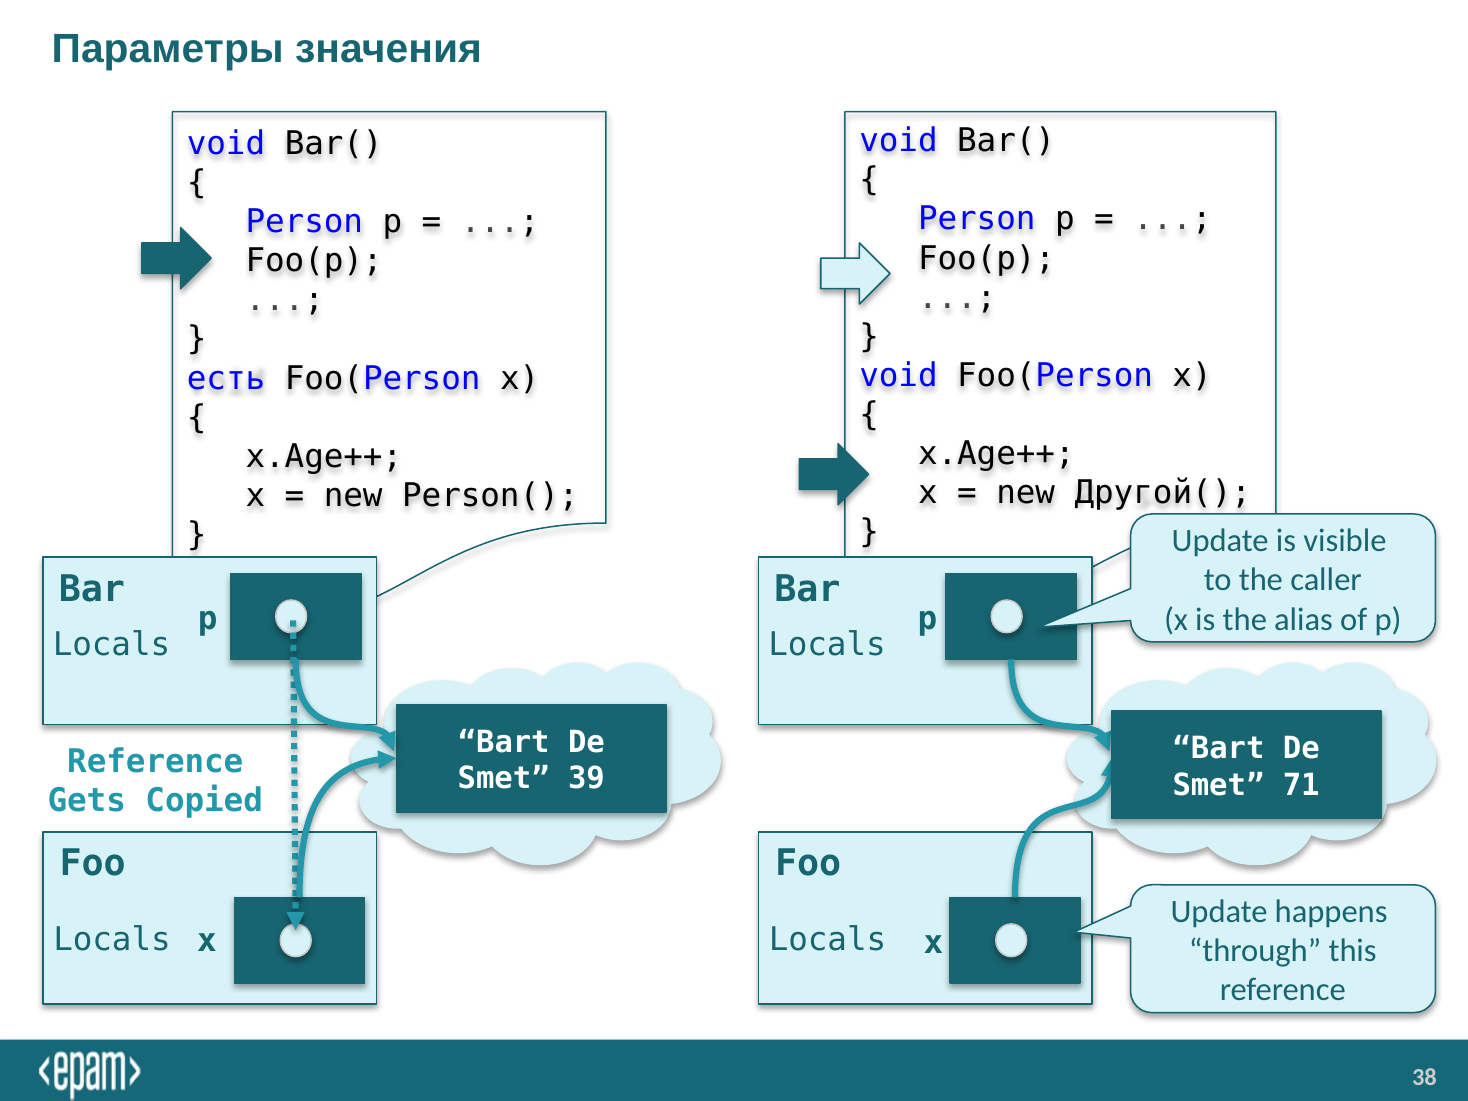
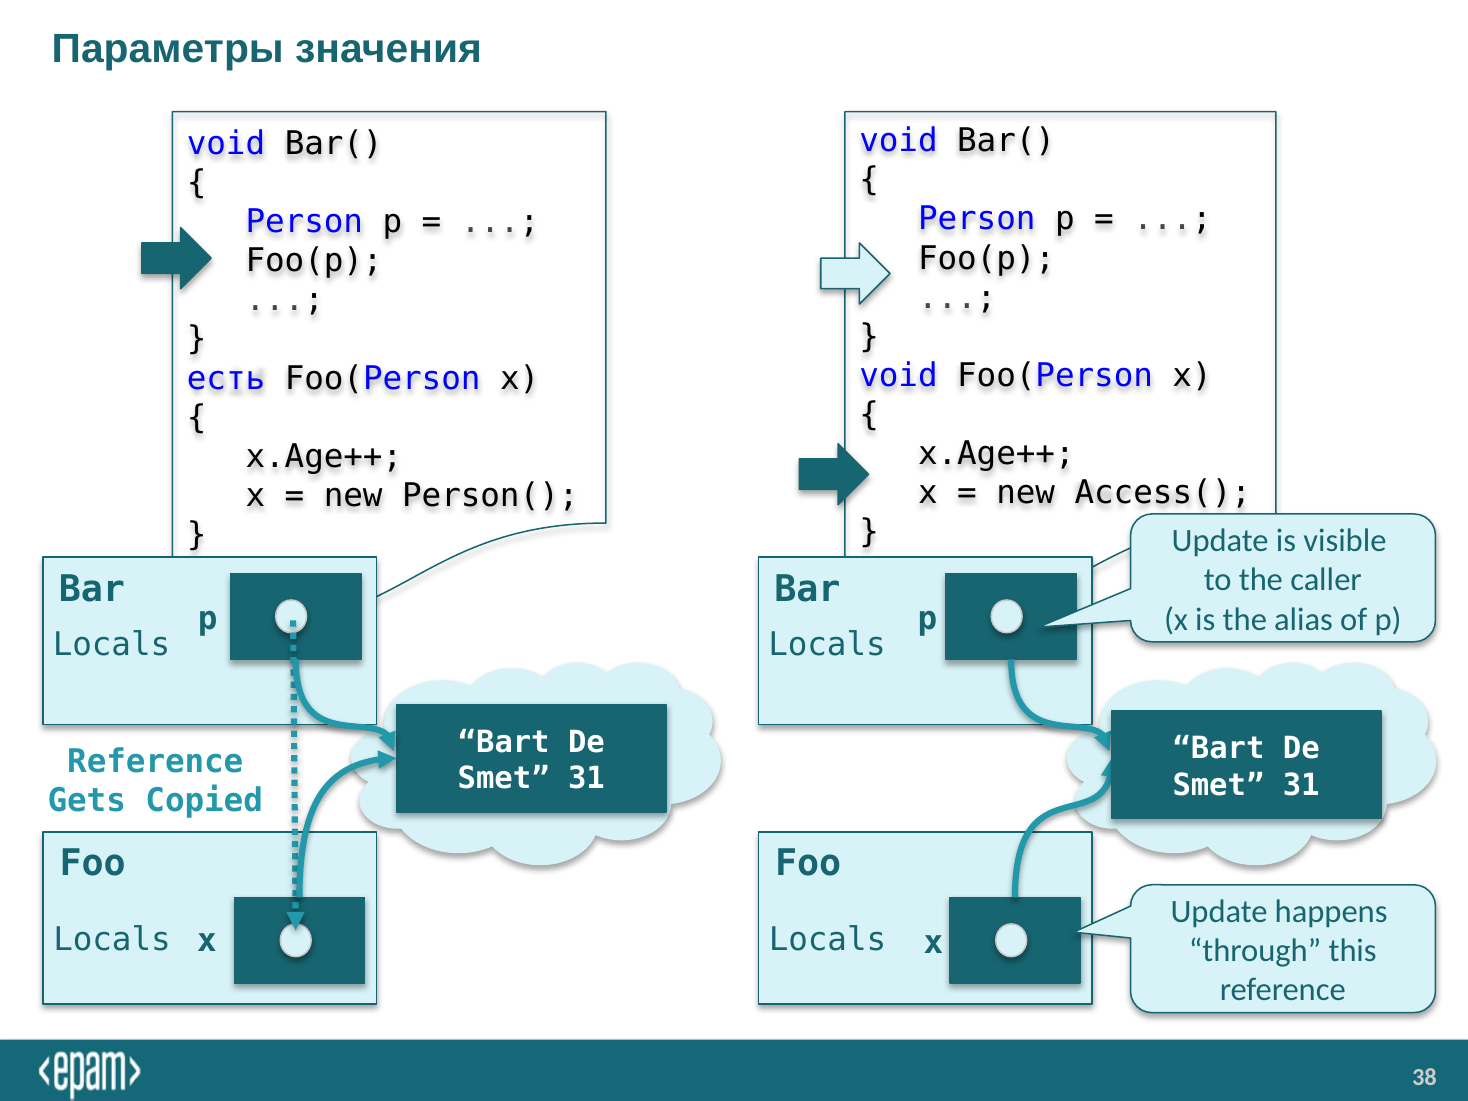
Другой(: Другой( -> Access(
39 at (586, 779): 39 -> 31
71 at (1301, 785): 71 -> 31
